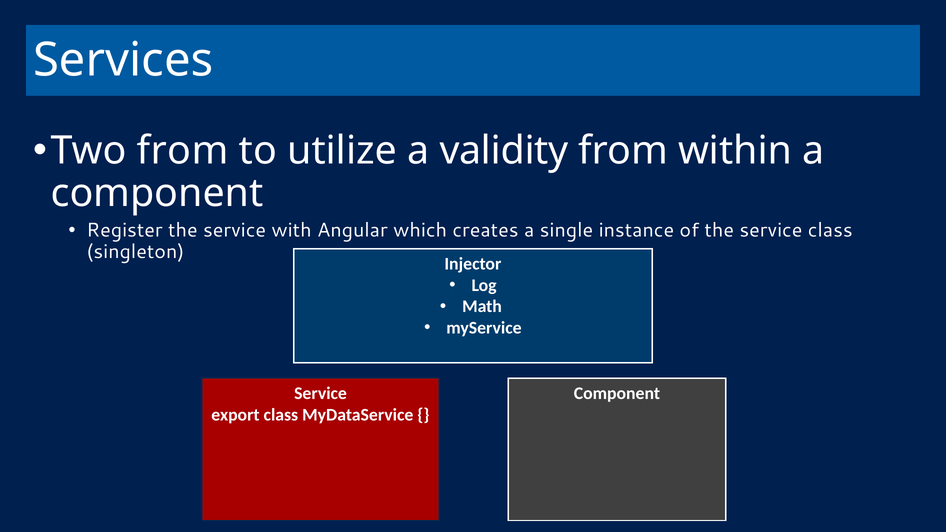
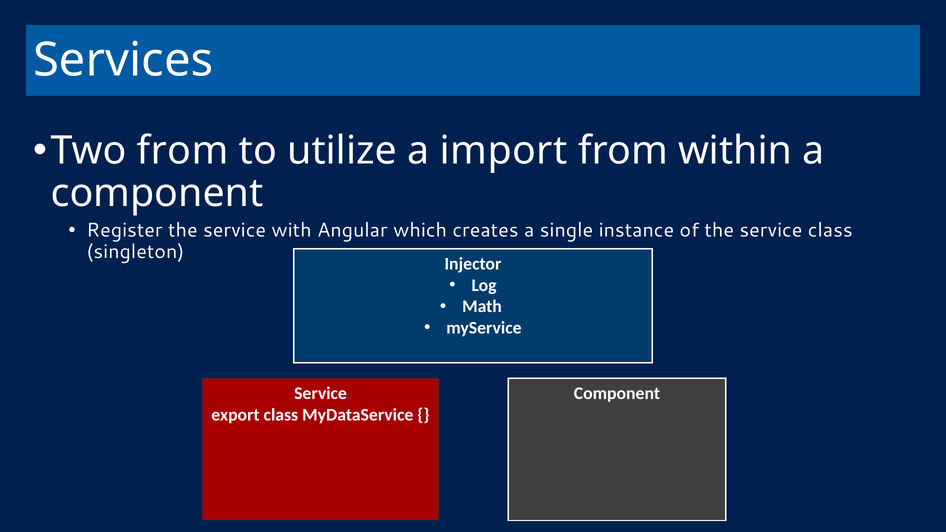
validity: validity -> import
